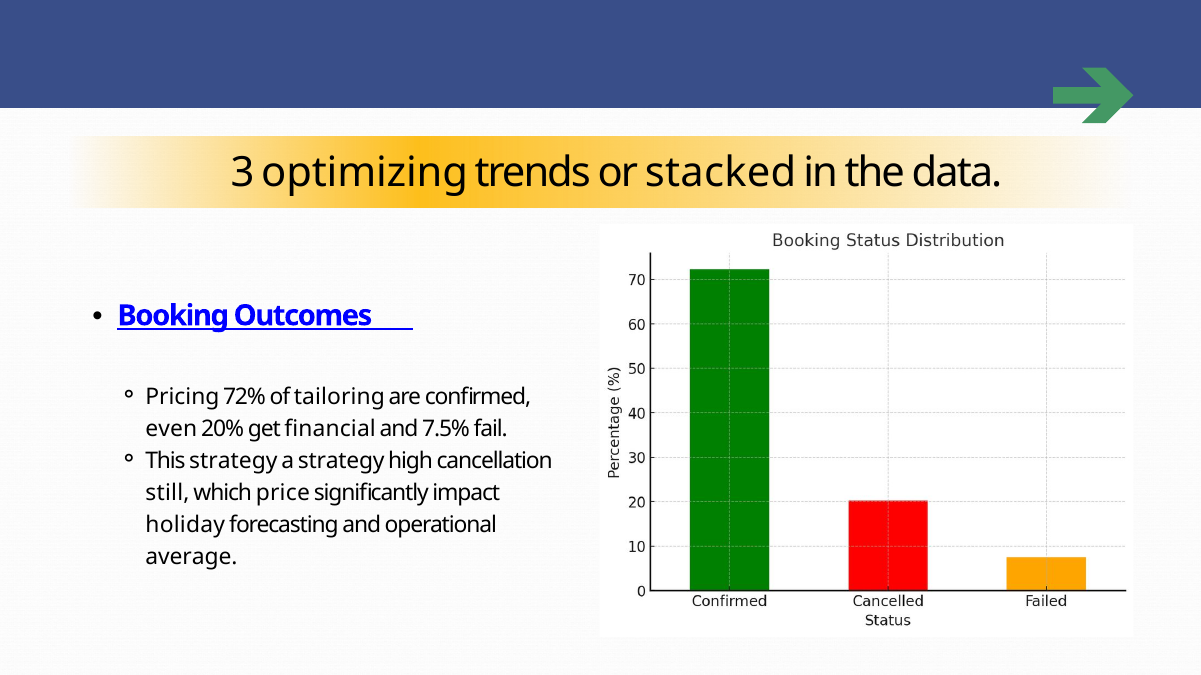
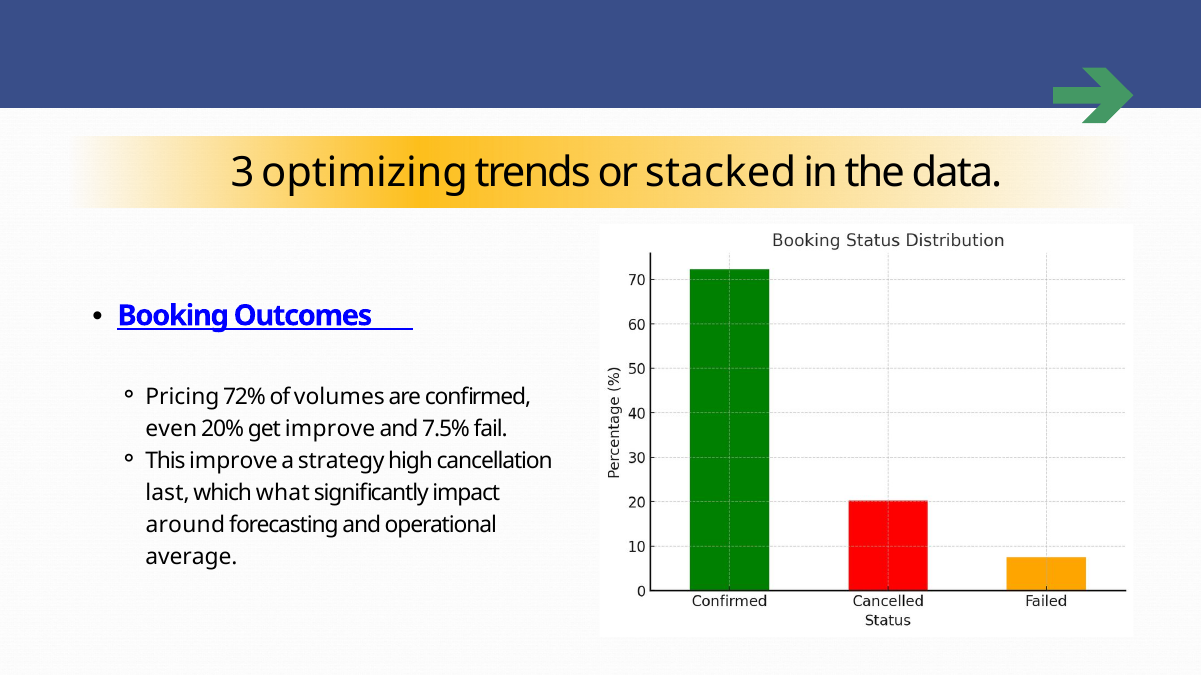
tailoring: tailoring -> volumes
get financial: financial -> improve
This strategy: strategy -> improve
still: still -> last
price: price -> what
holiday: holiday -> around
